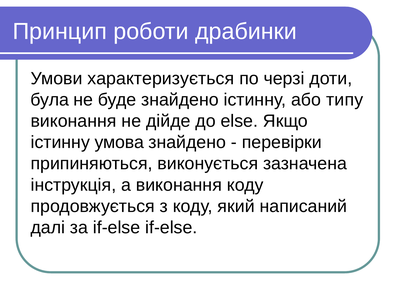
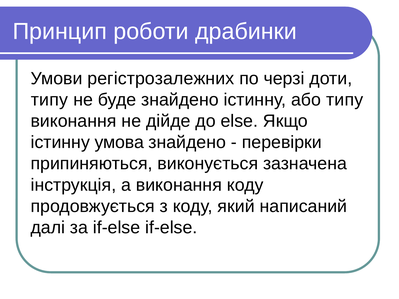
характеризується: характеризується -> регістрозалежних
була at (50, 100): була -> типу
